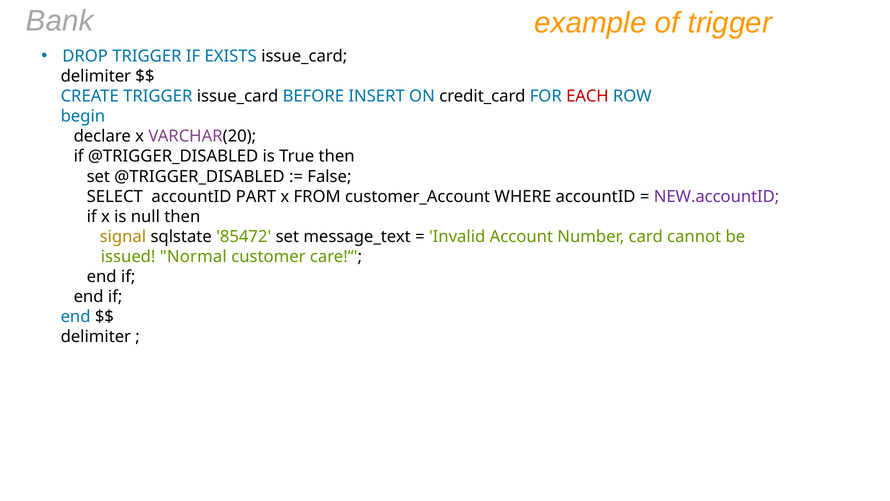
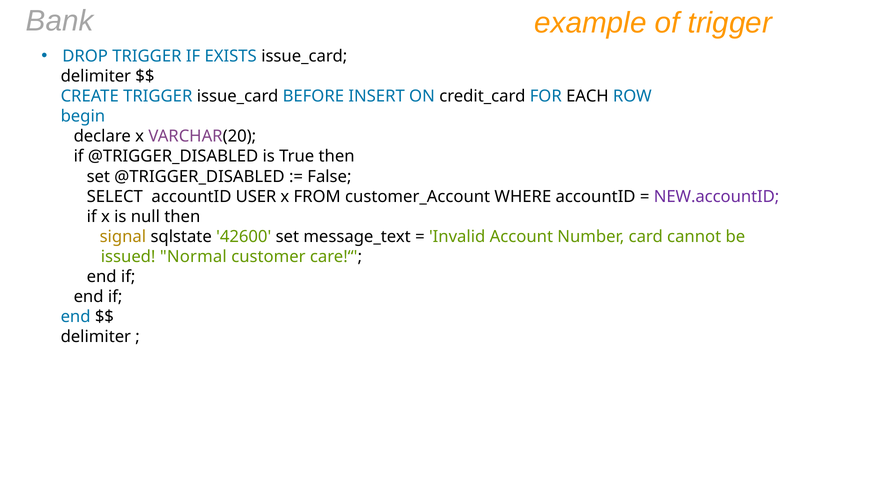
EACH colour: red -> black
PART: PART -> USER
85472: 85472 -> 42600
